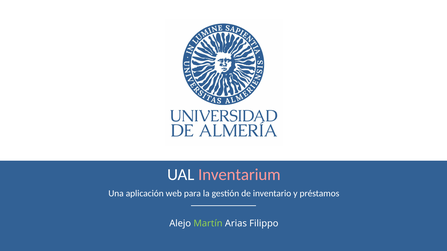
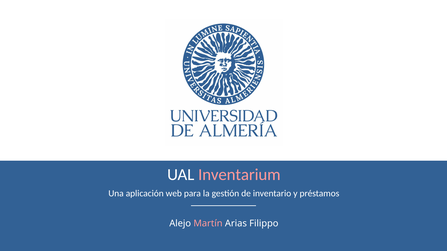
Martín colour: light green -> pink
